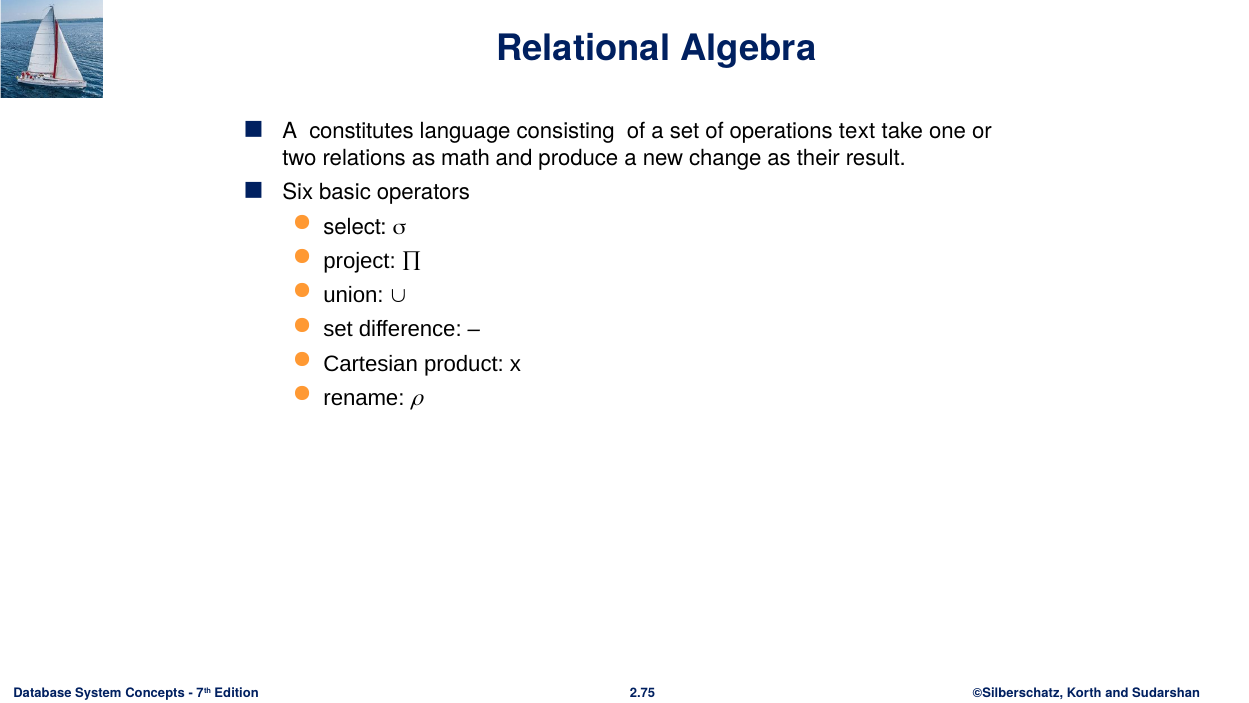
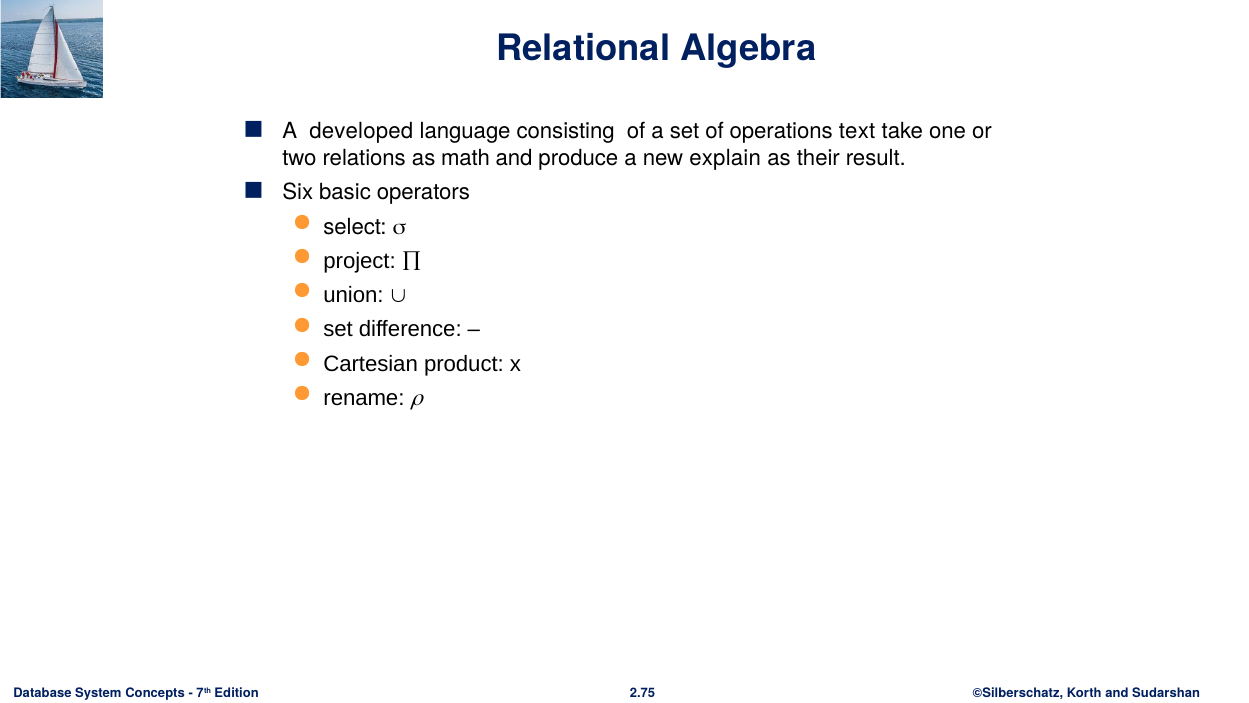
constitutes: constitutes -> developed
change: change -> explain
